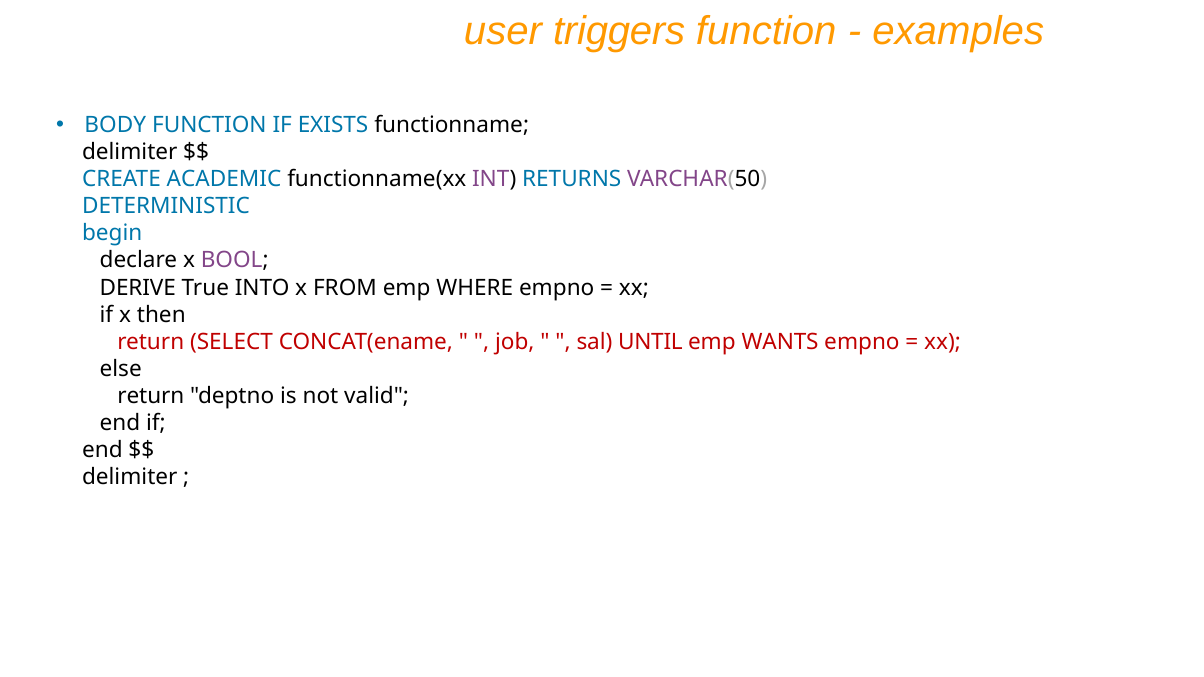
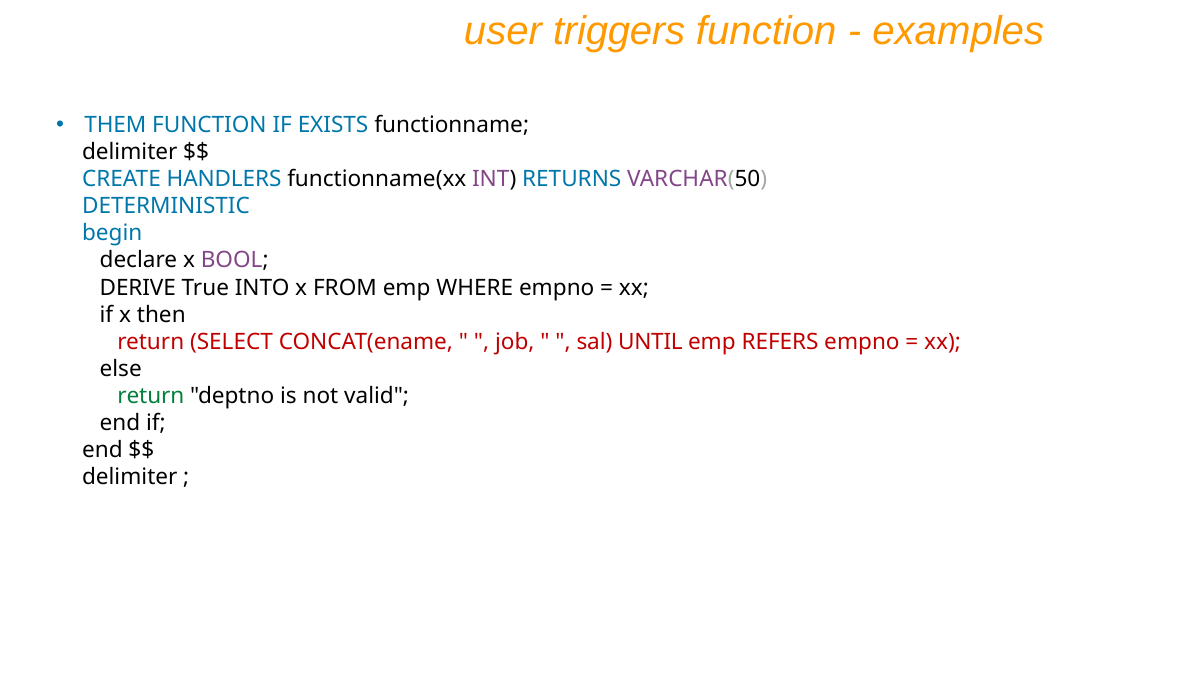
BODY: BODY -> THEM
ACADEMIC: ACADEMIC -> HANDLERS
WANTS: WANTS -> REFERS
return at (151, 396) colour: black -> green
